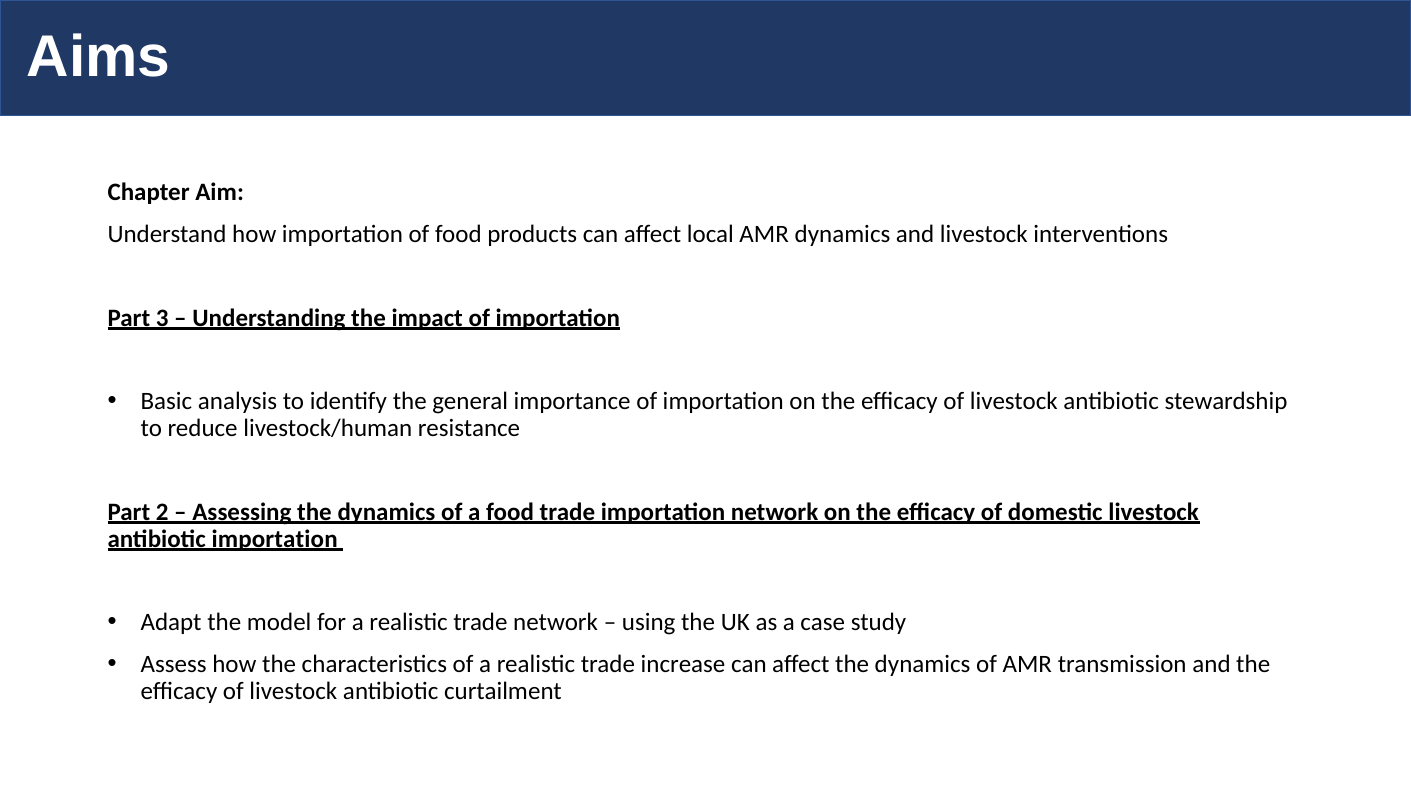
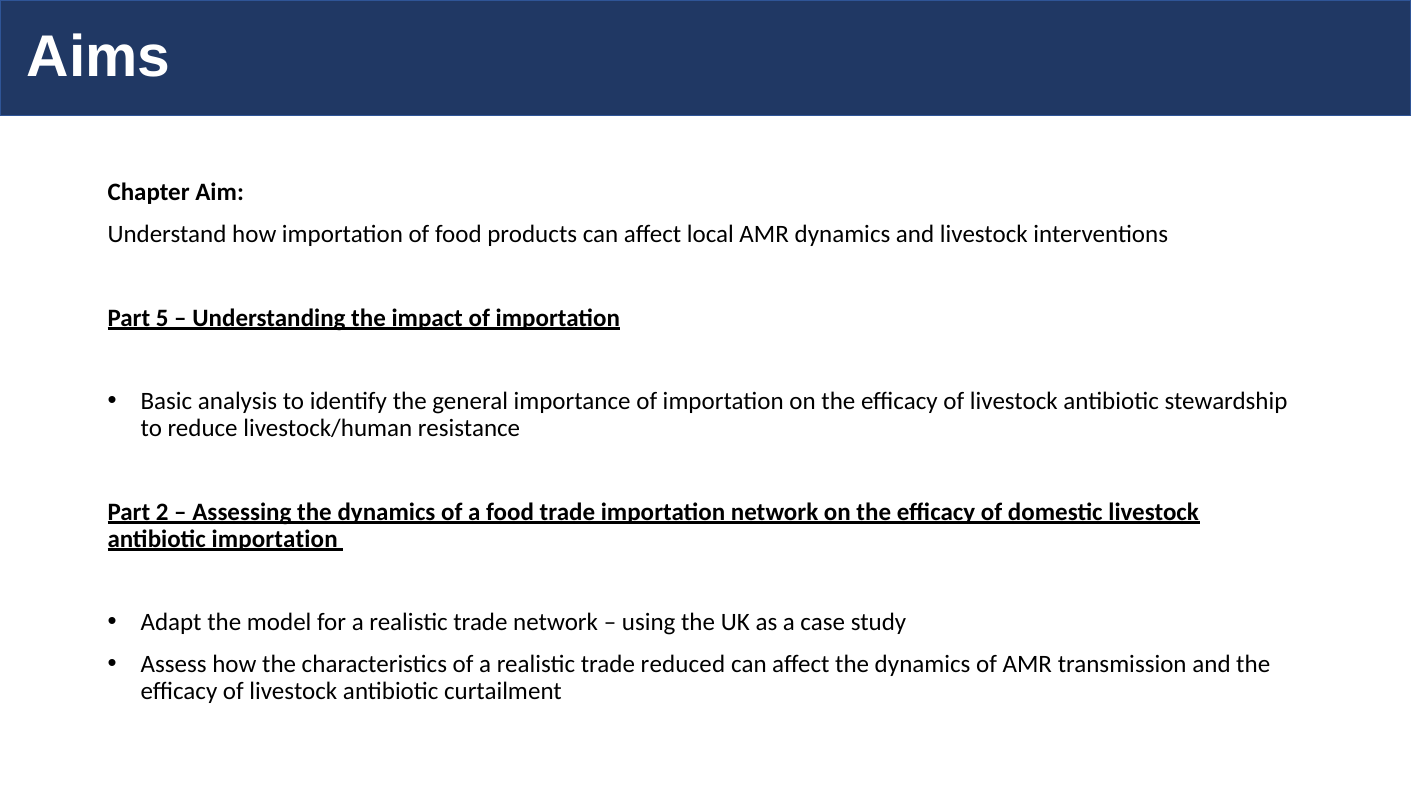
3: 3 -> 5
increase: increase -> reduced
